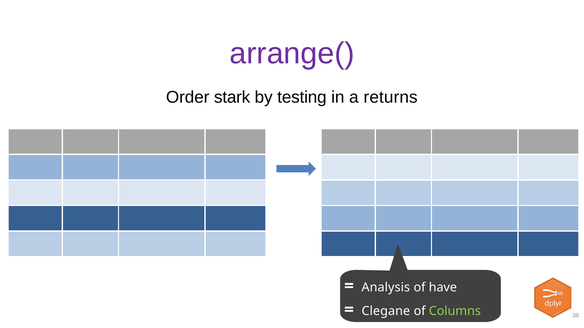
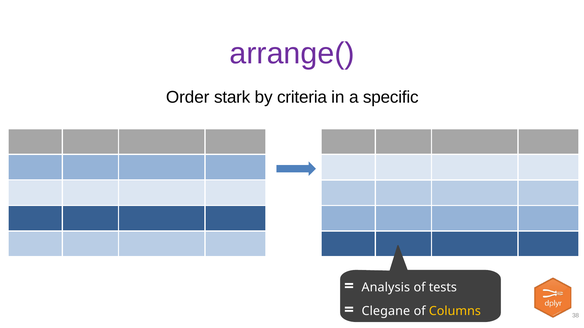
testing: testing -> criteria
returns: returns -> specific
have: have -> tests
Columns colour: light green -> yellow
